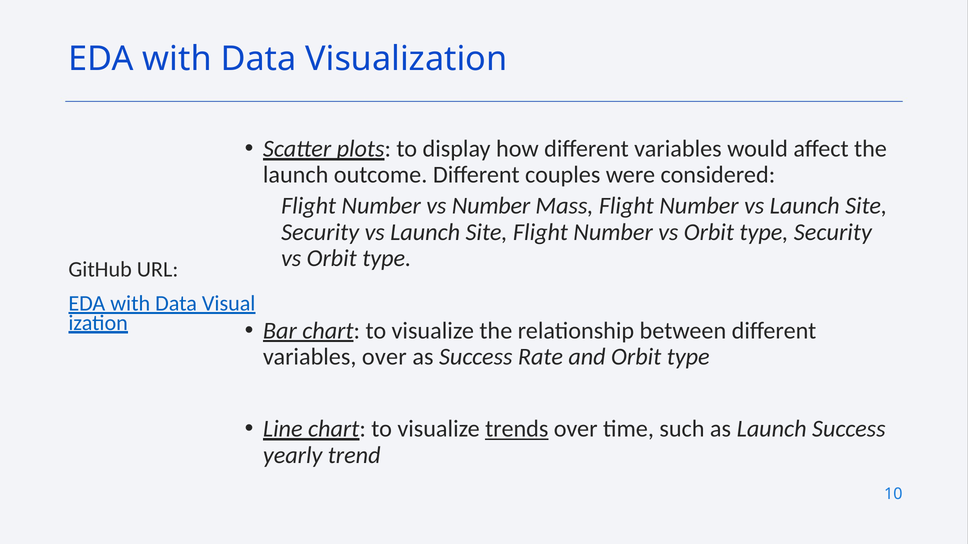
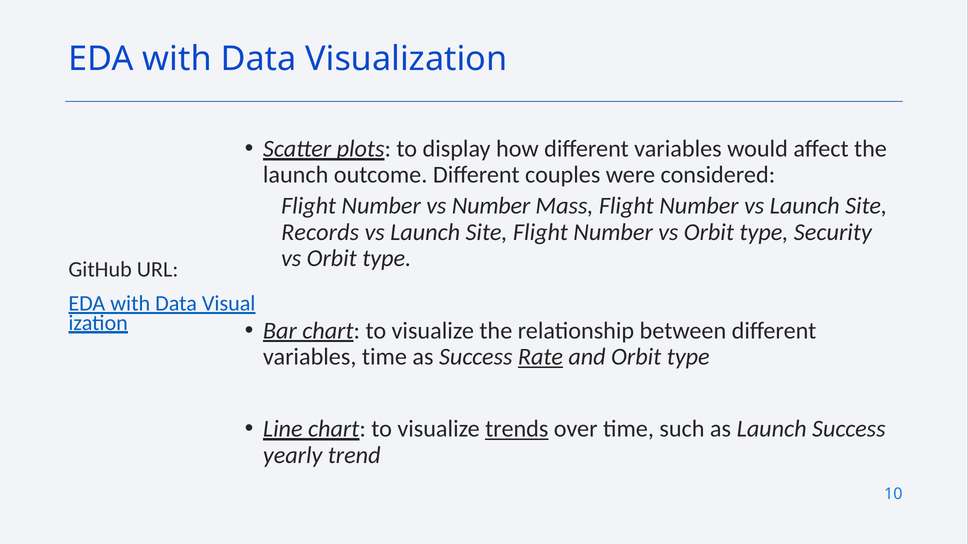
Security at (320, 232): Security -> Records
variables over: over -> time
Rate underline: none -> present
